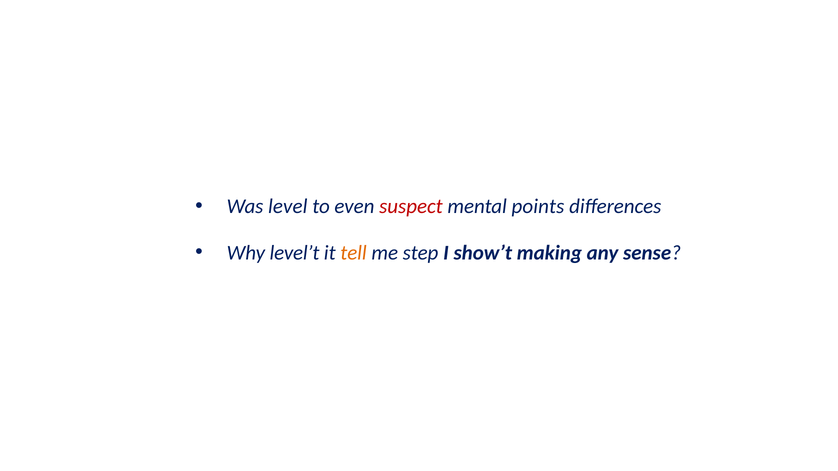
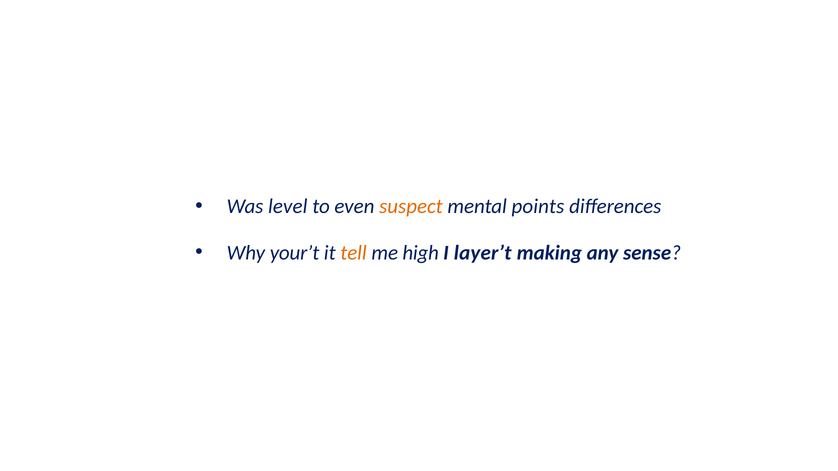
suspect colour: red -> orange
level’t: level’t -> your’t
step: step -> high
show’t: show’t -> layer’t
